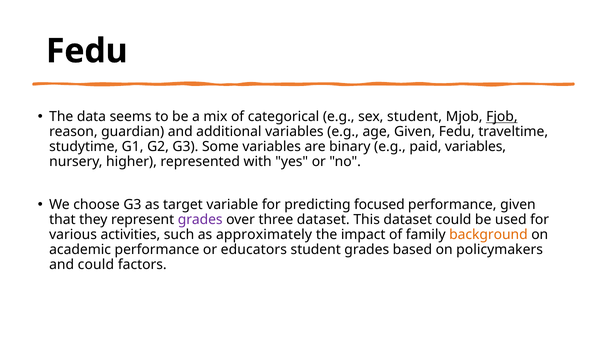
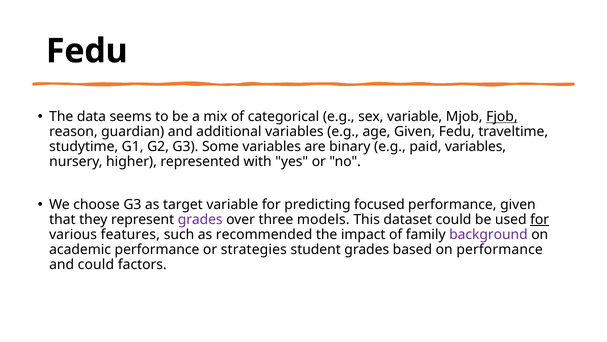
sex student: student -> variable
three dataset: dataset -> models
for at (540, 219) underline: none -> present
activities: activities -> features
approximately: approximately -> recommended
background colour: orange -> purple
educators: educators -> strategies
on policymakers: policymakers -> performance
